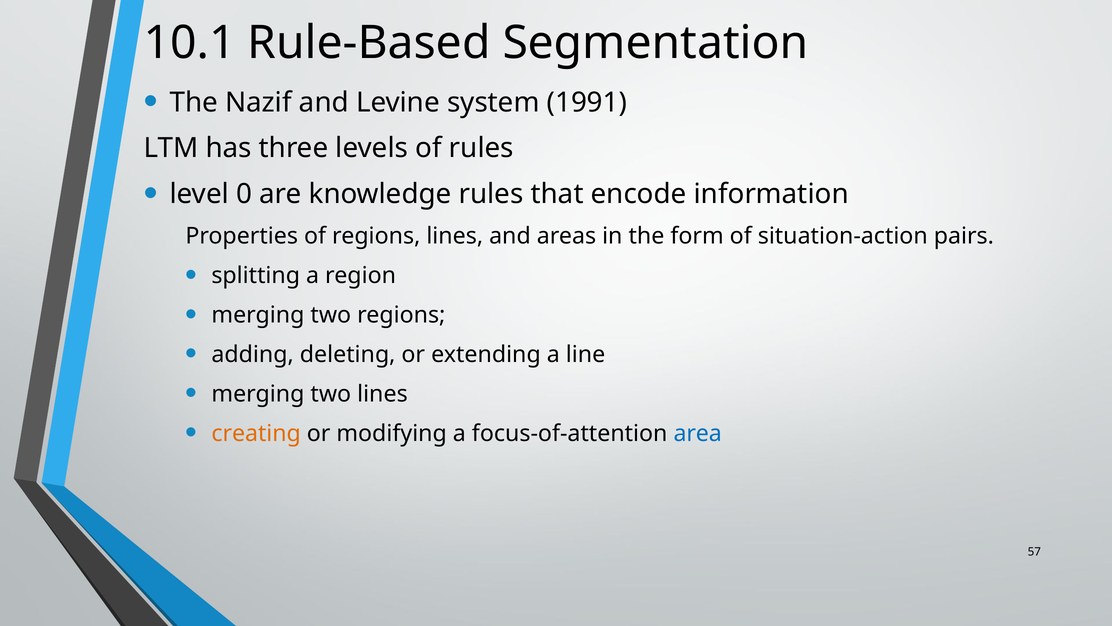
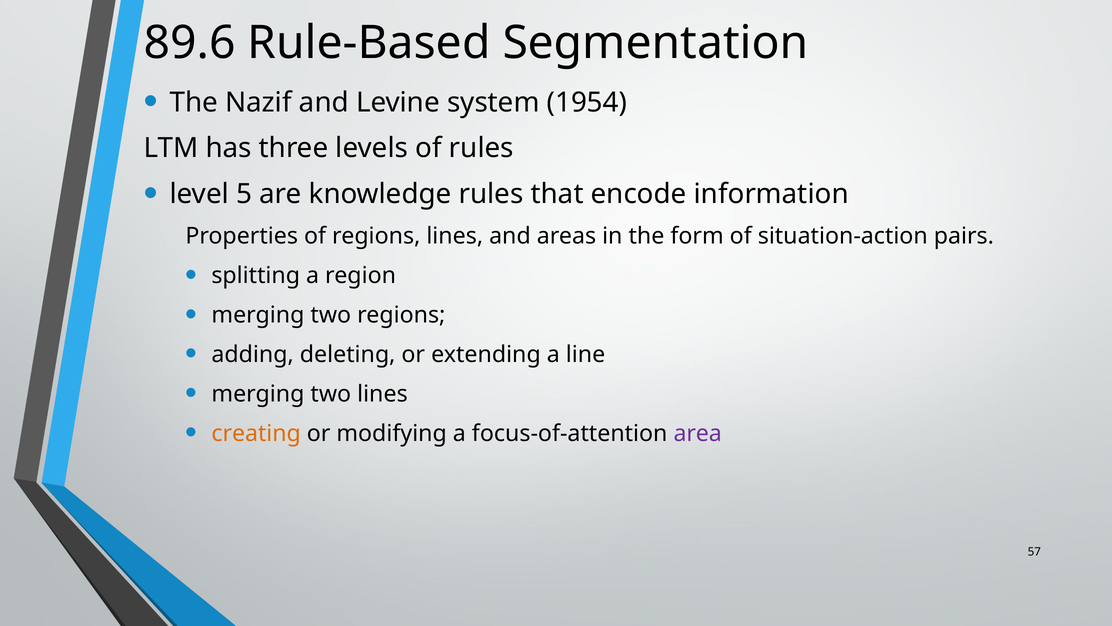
10.1: 10.1 -> 89.6
1991: 1991 -> 1954
0: 0 -> 5
area colour: blue -> purple
